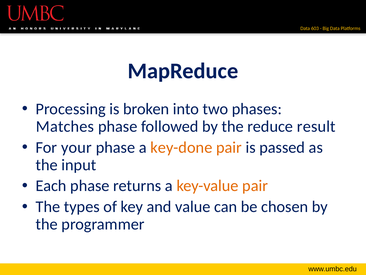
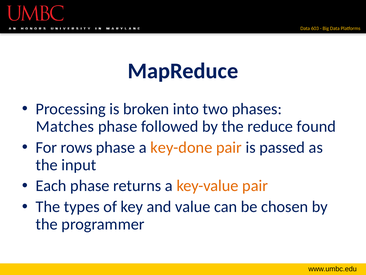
result: result -> found
your: your -> rows
